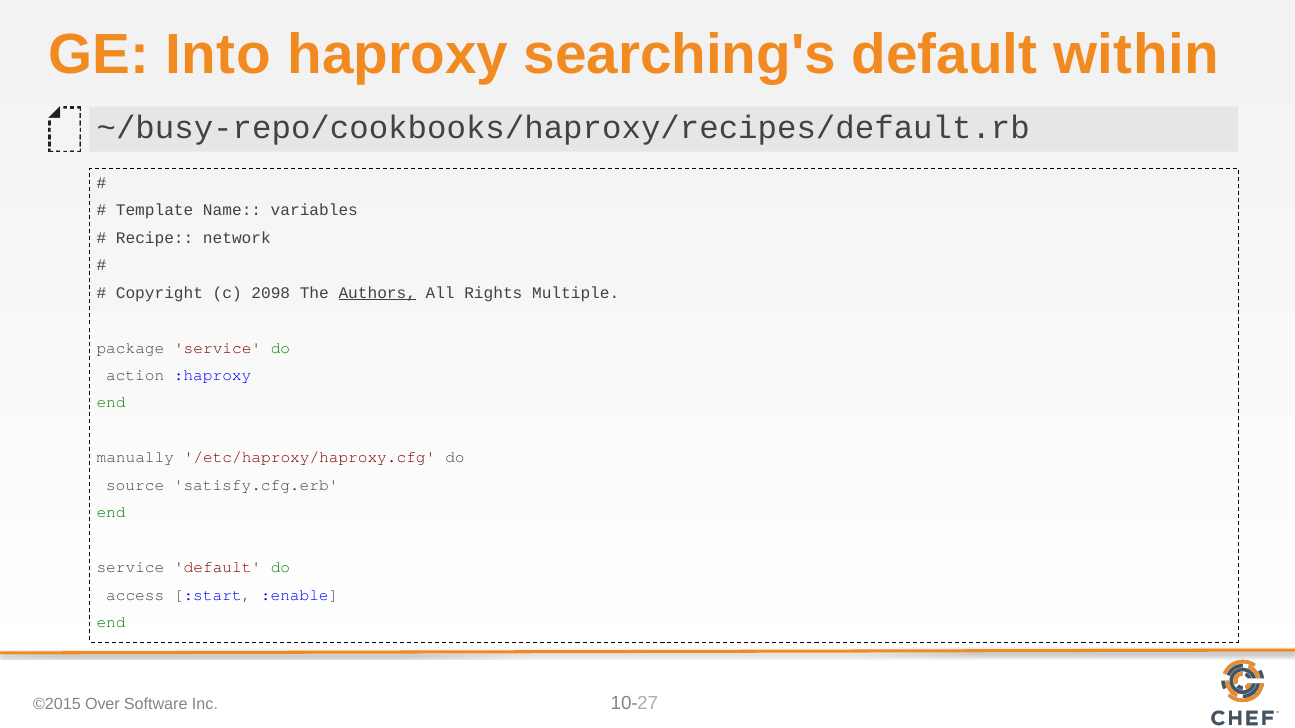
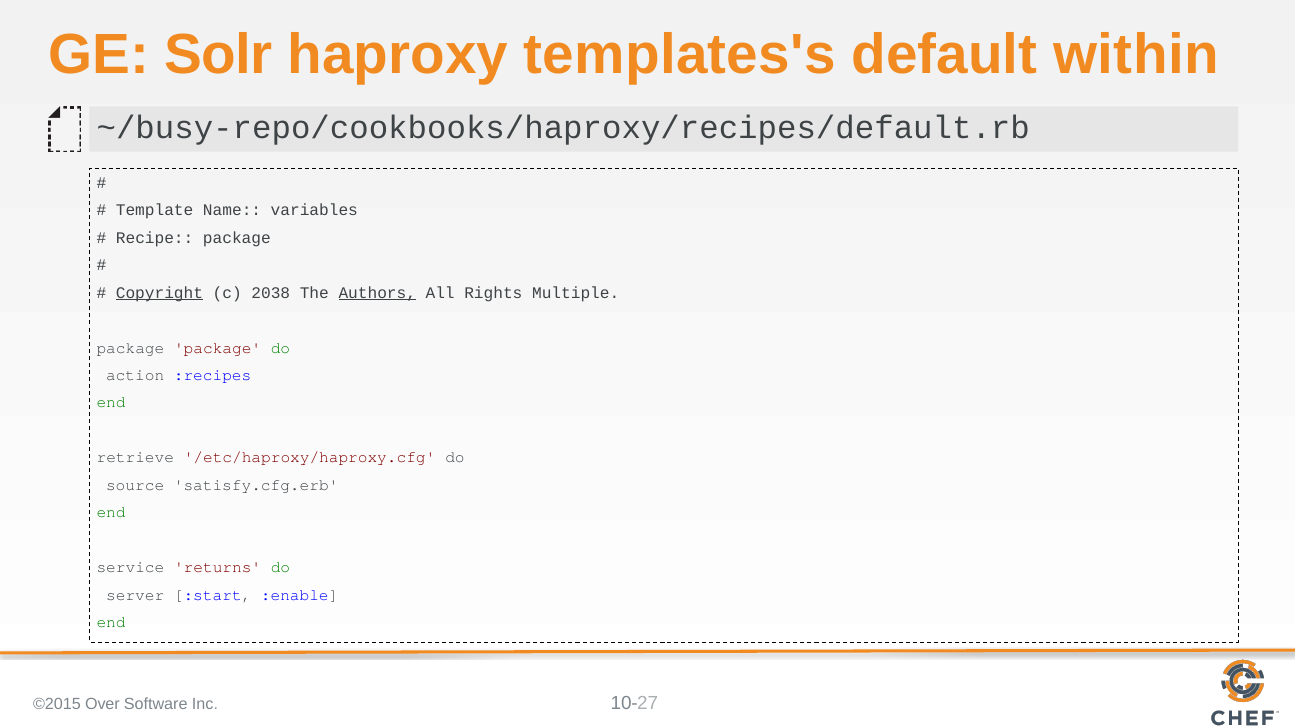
Into: Into -> Solr
searching's: searching's -> templates's
Recipe network: network -> package
Copyright underline: none -> present
2098: 2098 -> 2038
package service: service -> package
:haproxy: :haproxy -> :recipes
manually: manually -> retrieve
service default: default -> returns
access: access -> server
